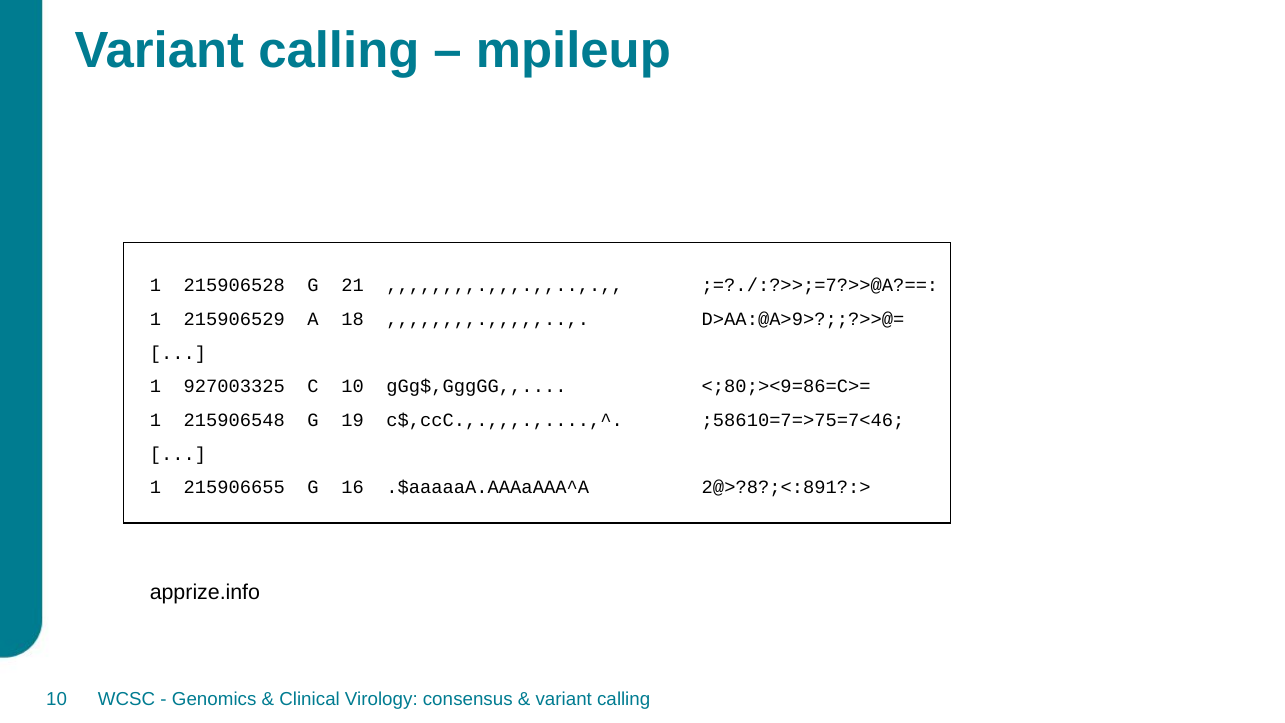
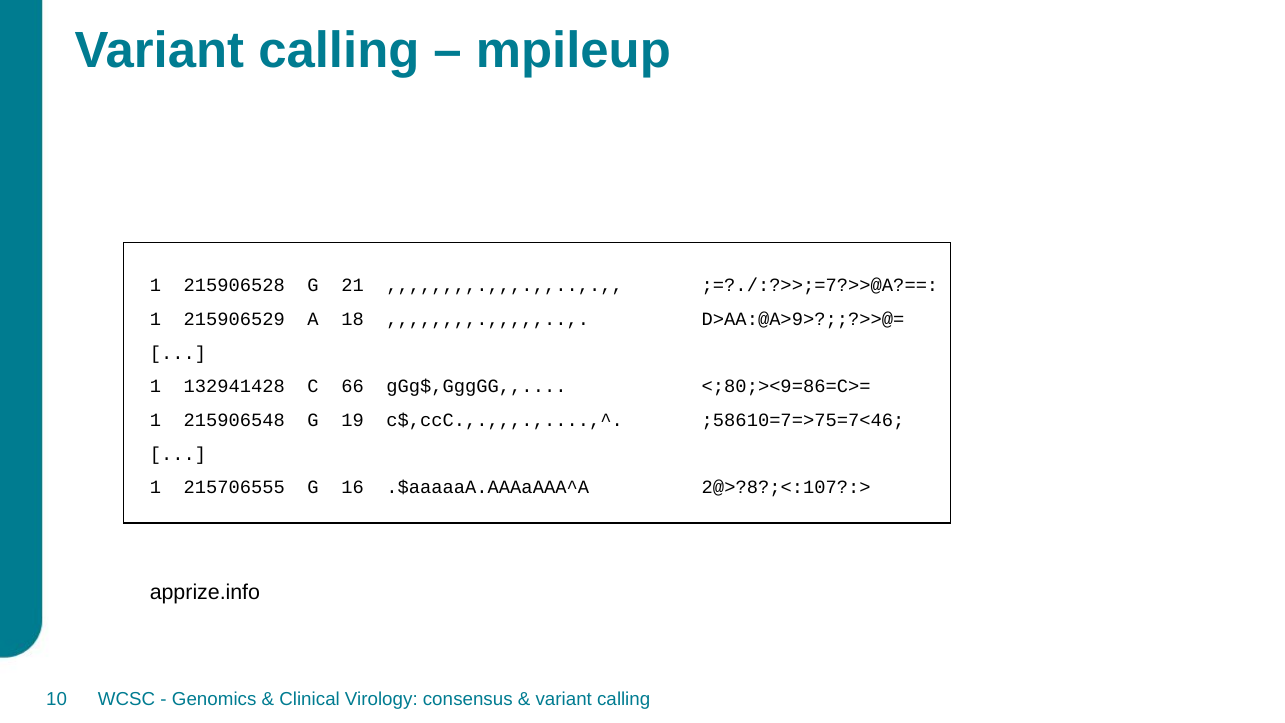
927003325: 927003325 -> 132941428
C 10: 10 -> 66
215906655: 215906655 -> 215706555
2@>?8?;<:891?:>: 2@>?8?;<:891?:> -> 2@>?8?;<:107?:>
